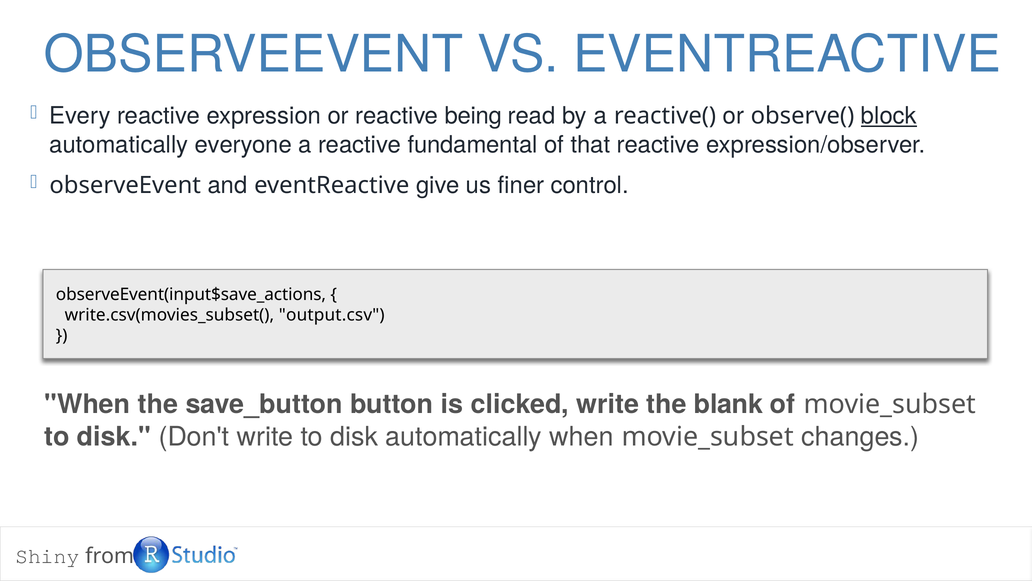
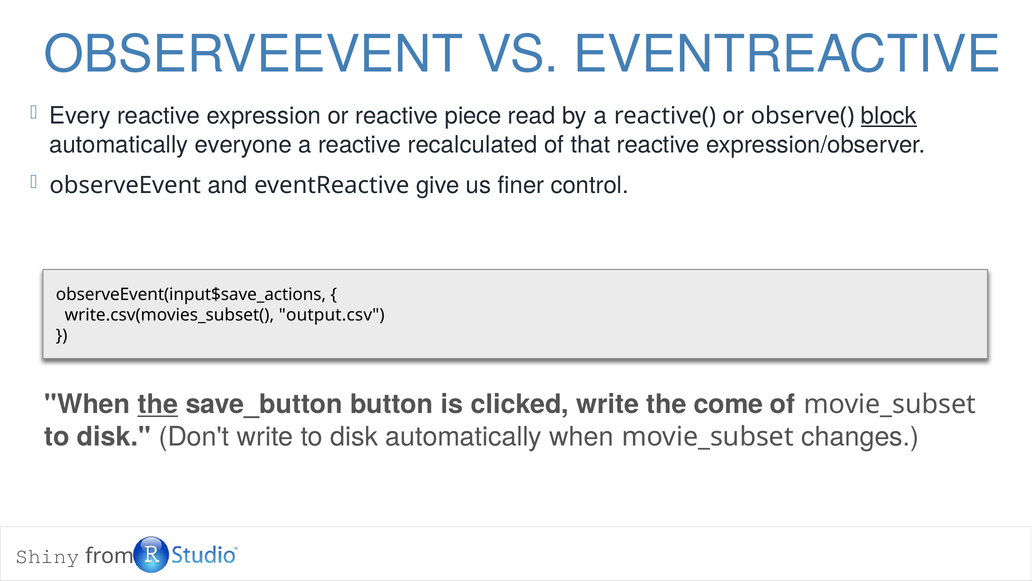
being: being -> piece
fundamental: fundamental -> recalculated
the at (158, 404) underline: none -> present
blank: blank -> come
